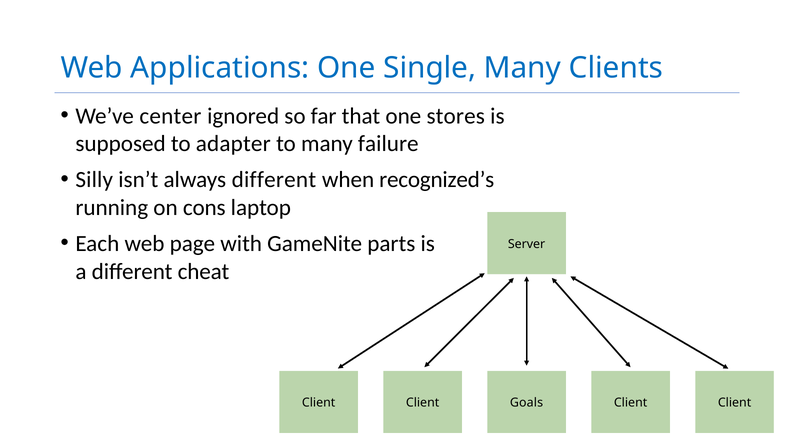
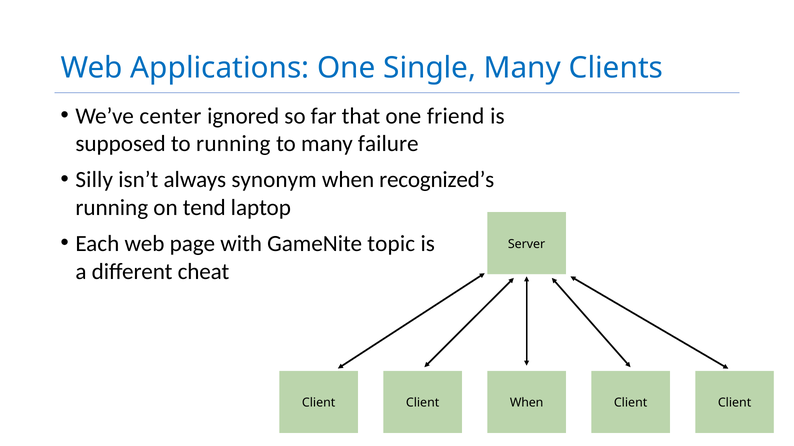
stores: stores -> friend
to adapter: adapter -> running
always different: different -> synonym
cons: cons -> tend
parts: parts -> topic
Client Goals: Goals -> When
